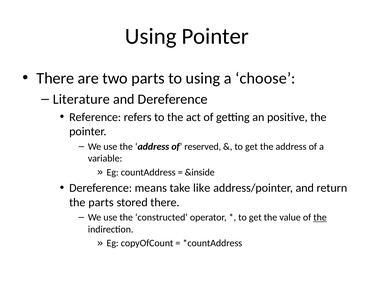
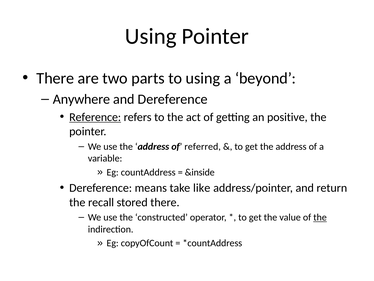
choose: choose -> beyond
Literature: Literature -> Anywhere
Reference underline: none -> present
reserved: reserved -> referred
the parts: parts -> recall
